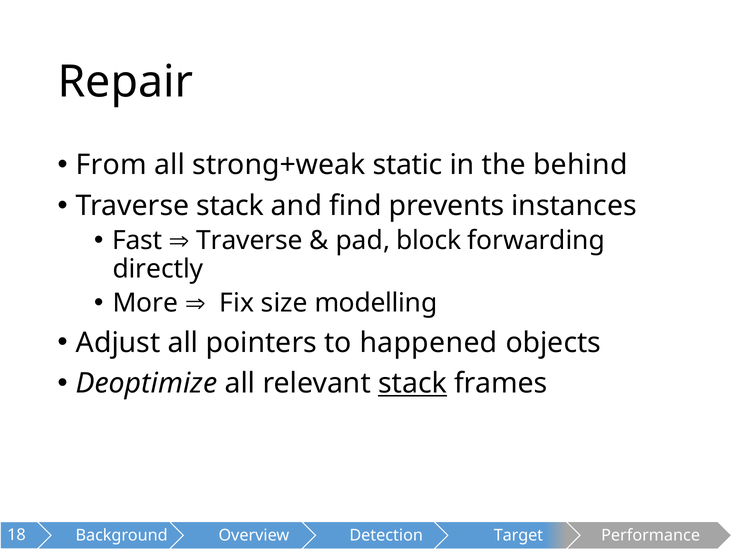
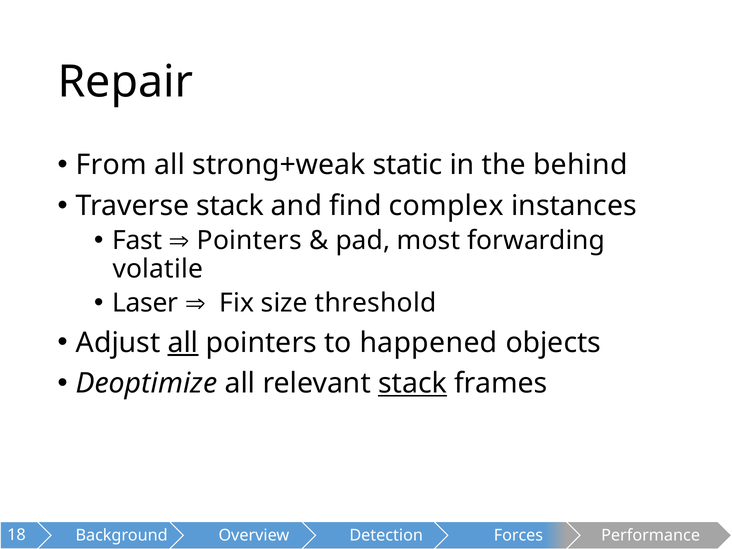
prevents: prevents -> complex
Traverse at (249, 241): Traverse -> Pointers
block: block -> most
directly: directly -> volatile
More: More -> Laser
modelling: modelling -> threshold
all at (183, 343) underline: none -> present
Target: Target -> Forces
